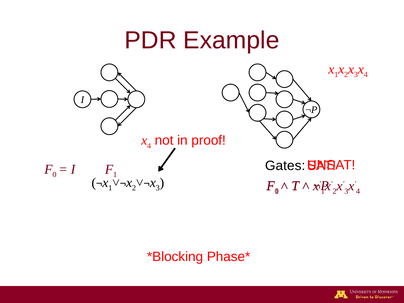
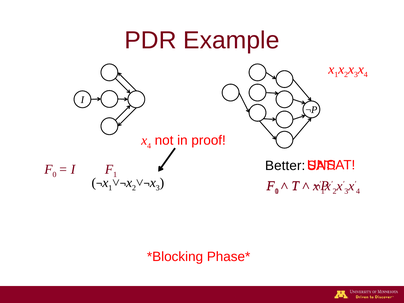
Gates: Gates -> Better
